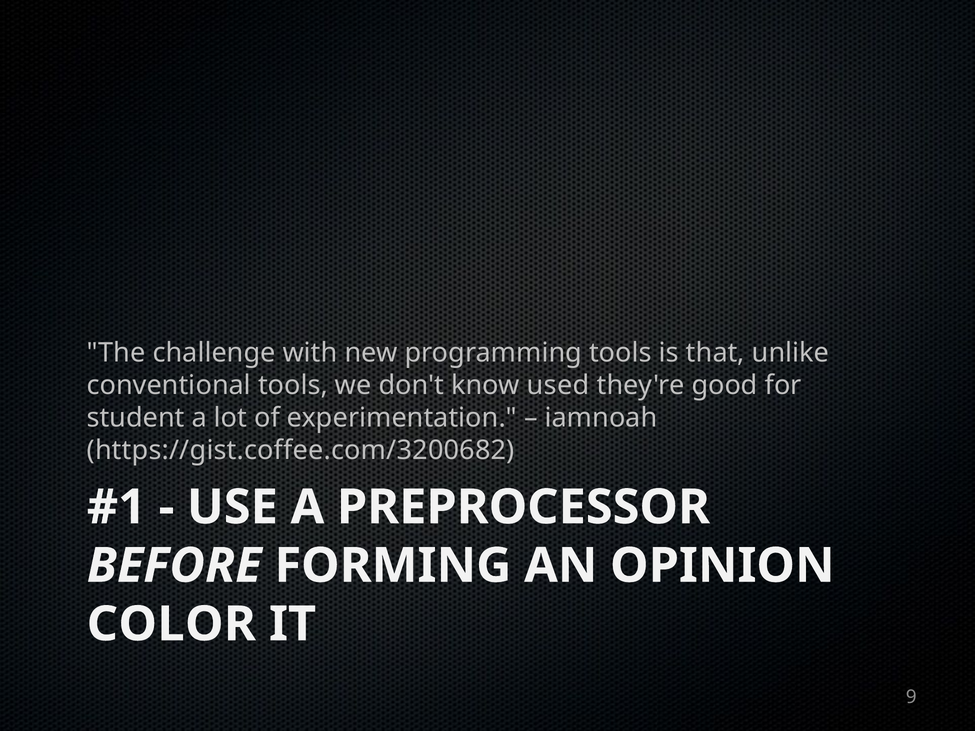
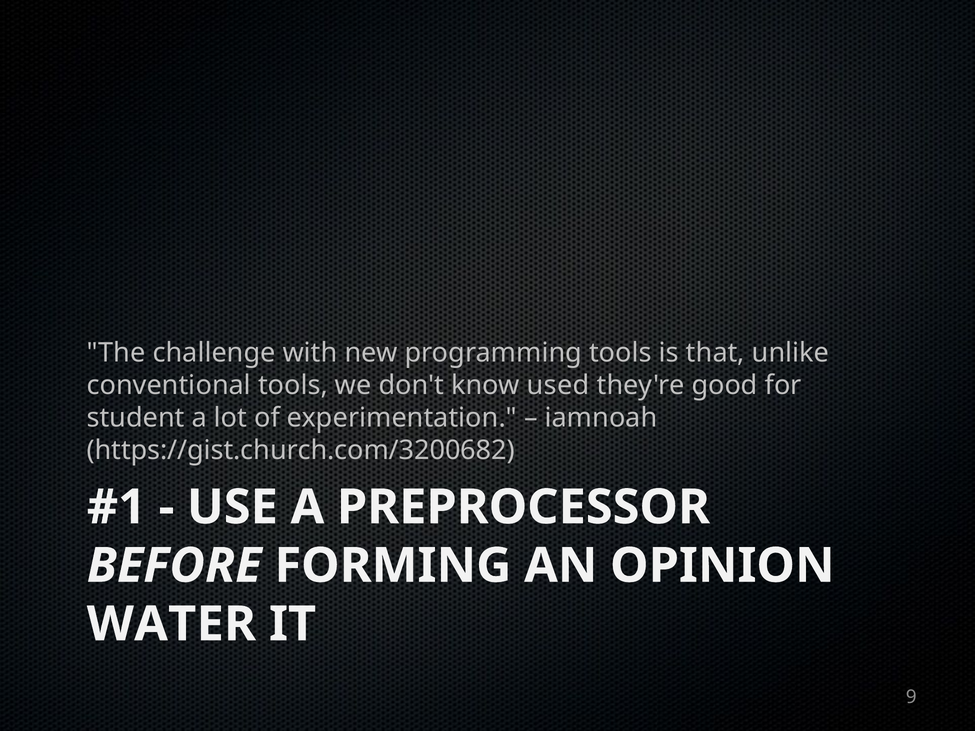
https://gist.coffee.com/3200682: https://gist.coffee.com/3200682 -> https://gist.church.com/3200682
COLOR: COLOR -> WATER
